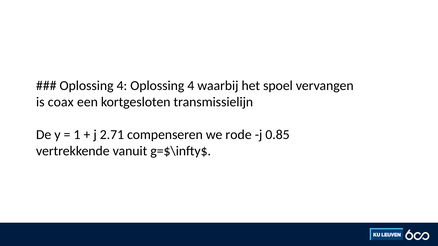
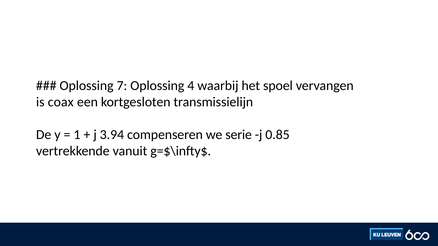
4 at (122, 86): 4 -> 7
2.71: 2.71 -> 3.94
rode: rode -> serie
